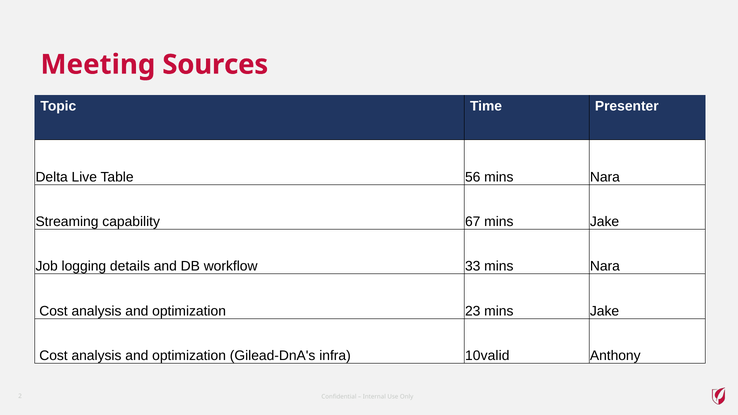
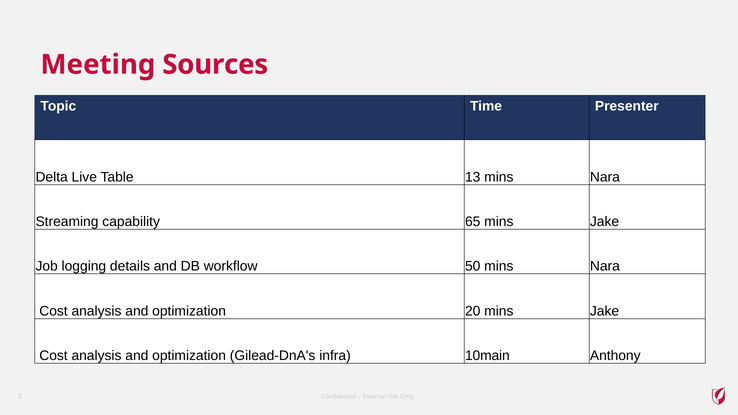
56: 56 -> 13
67: 67 -> 65
33: 33 -> 50
23: 23 -> 20
10valid: 10valid -> 10main
